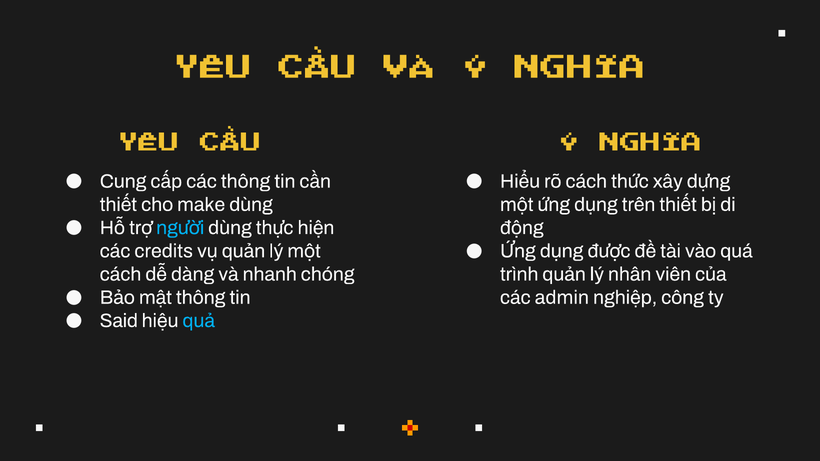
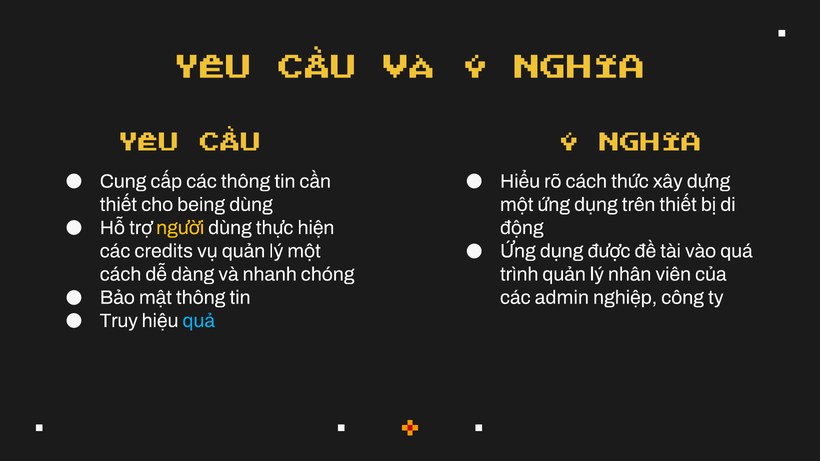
make: make -> being
người colour: light blue -> yellow
Said: Said -> Truy
